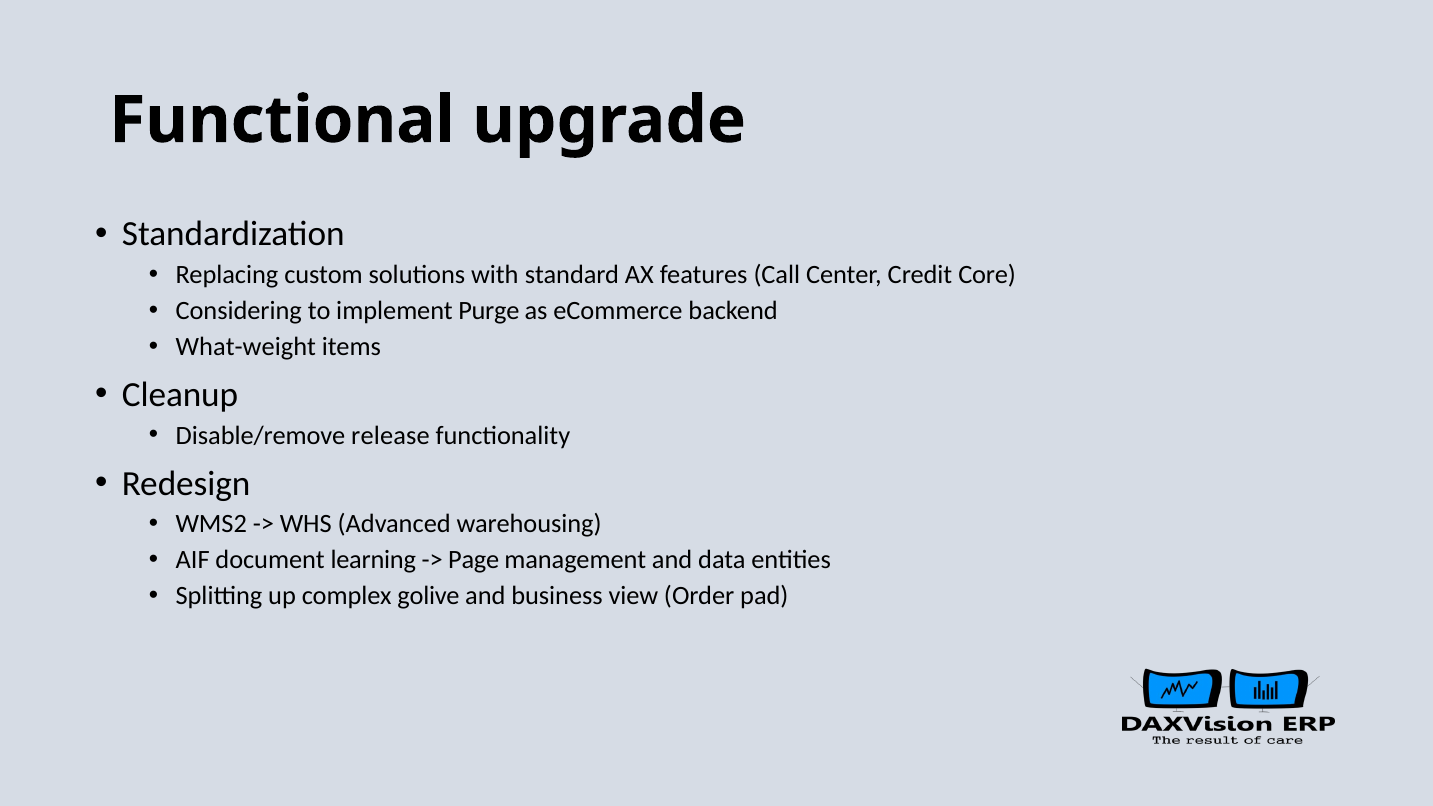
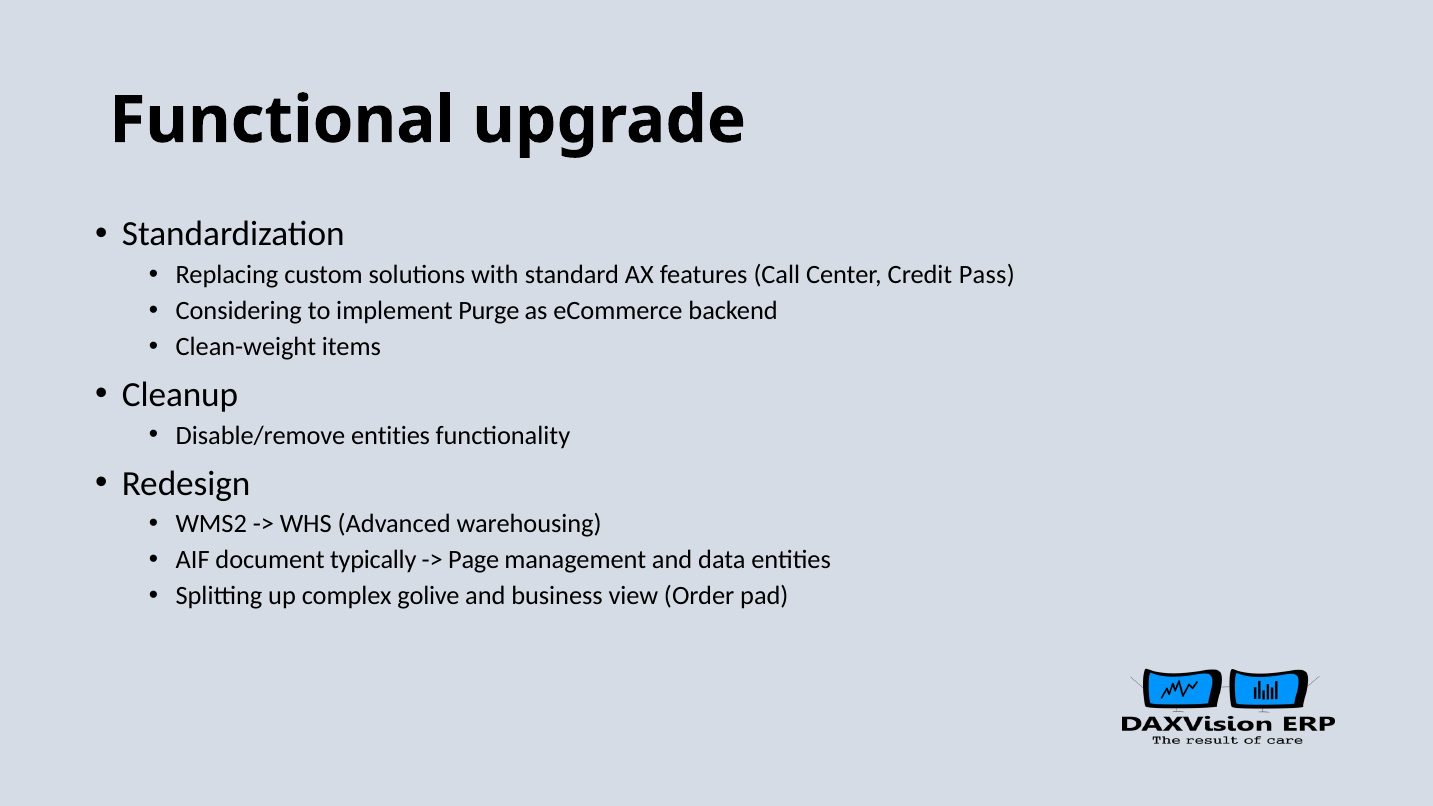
Core: Core -> Pass
What-weight: What-weight -> Clean-weight
Disable/remove release: release -> entities
learning: learning -> typically
